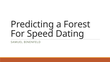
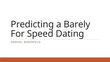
Forest: Forest -> Barely
